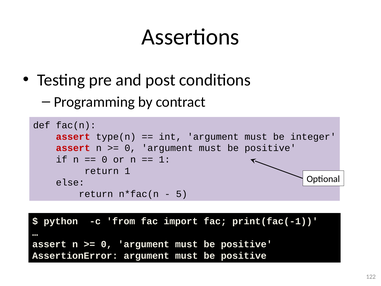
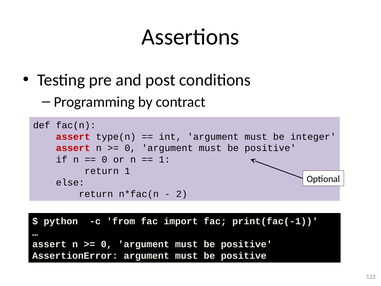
5: 5 -> 2
